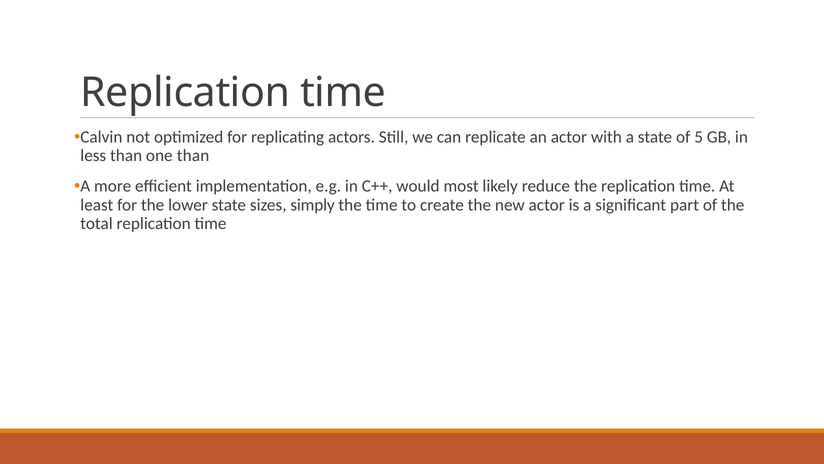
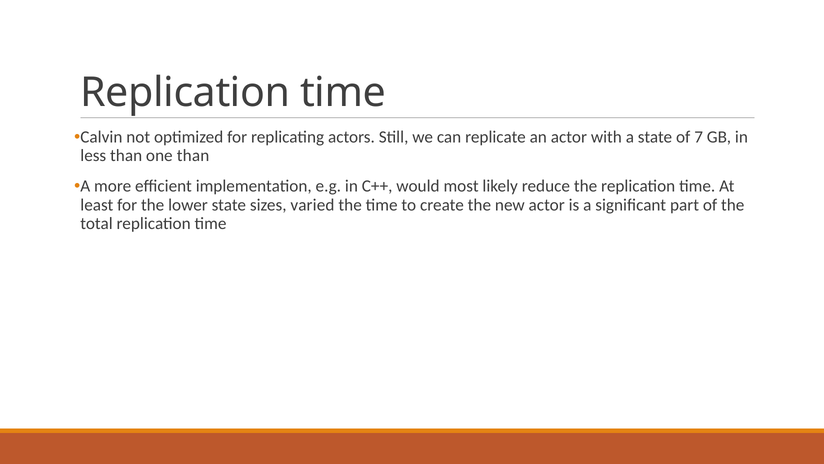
5: 5 -> 7
simply: simply -> varied
